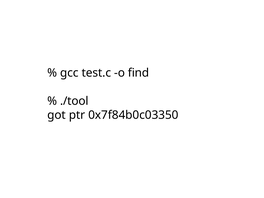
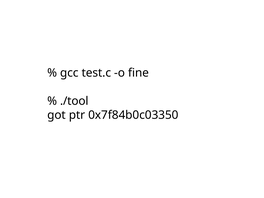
find: find -> fine
